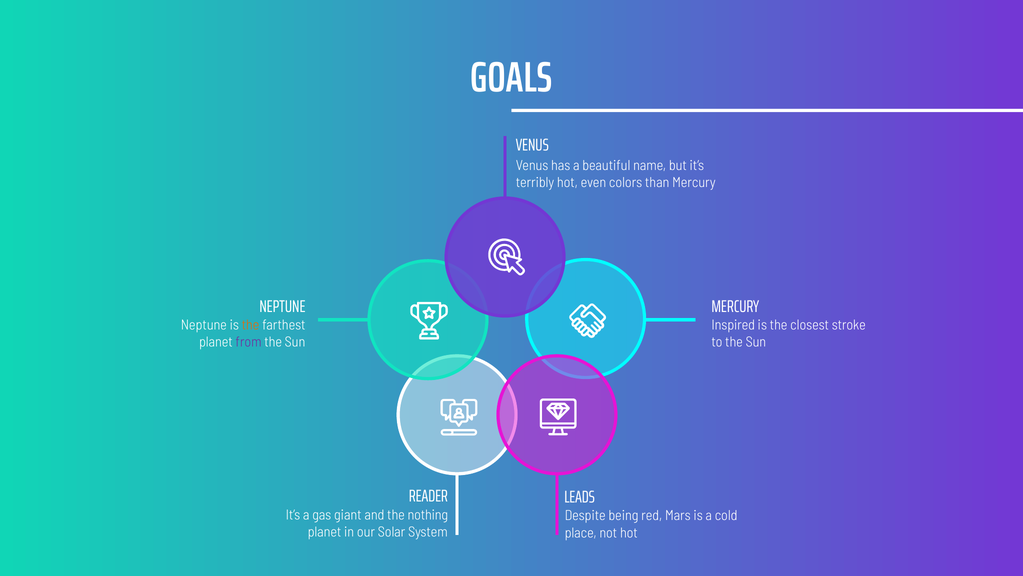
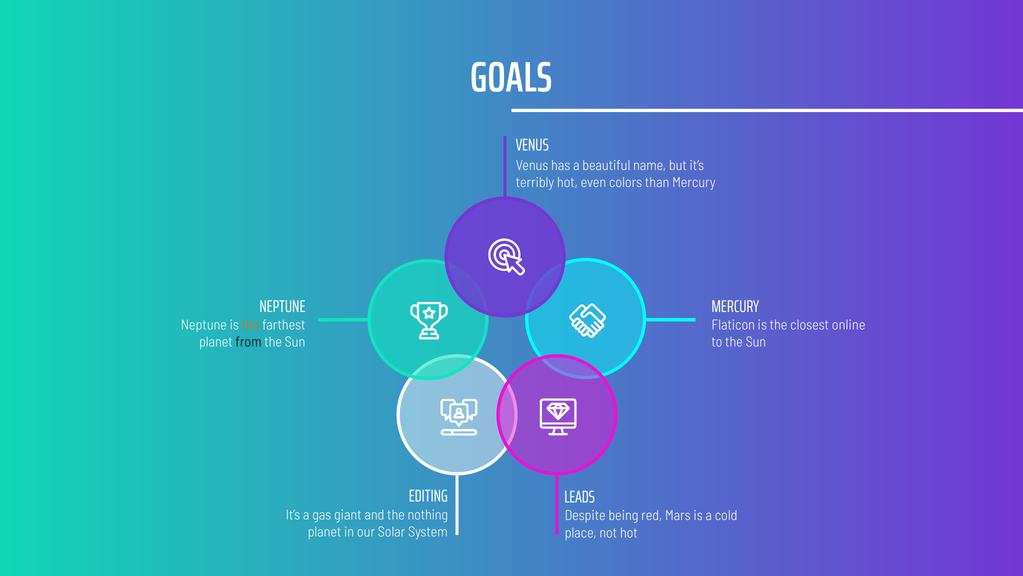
Inspired: Inspired -> Flaticon
stroke: stroke -> online
from colour: purple -> black
READER: READER -> EDITING
